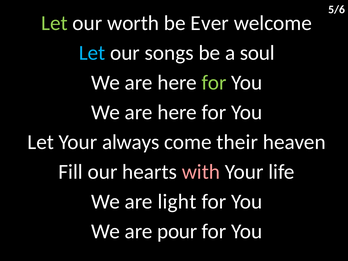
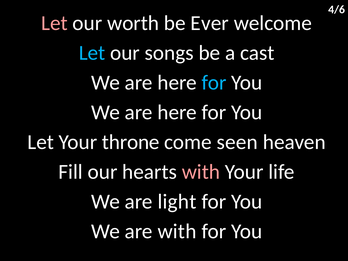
5/6: 5/6 -> 4/6
Let at (54, 23) colour: light green -> pink
soul: soul -> cast
for at (214, 83) colour: light green -> light blue
always: always -> throne
their: their -> seen
are pour: pour -> with
